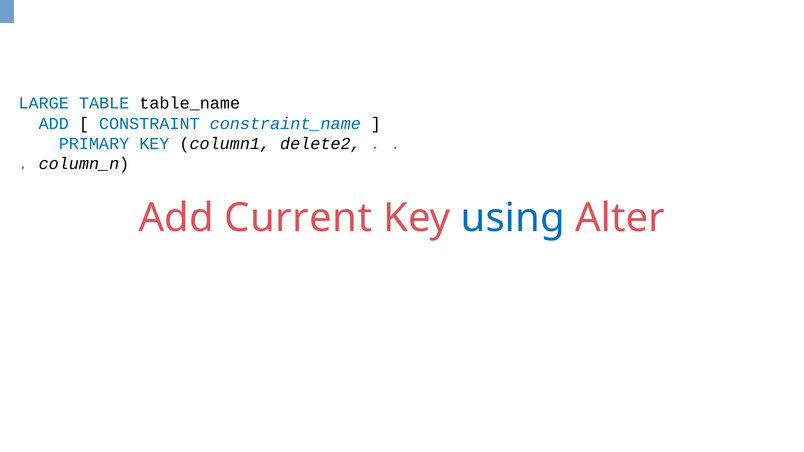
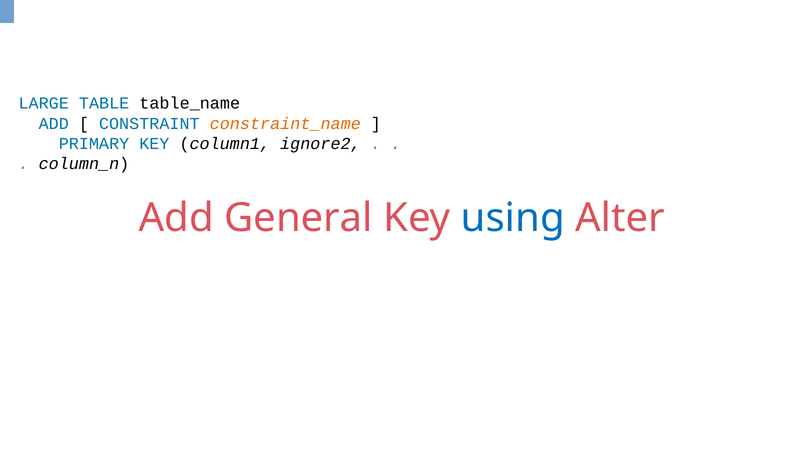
constraint_name colour: blue -> orange
delete2: delete2 -> ignore2
Current: Current -> General
